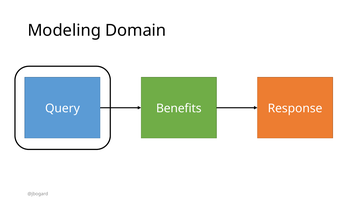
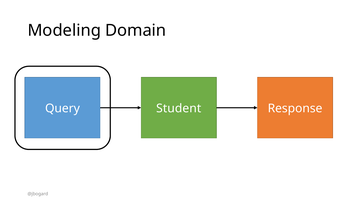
Benefits: Benefits -> Student
